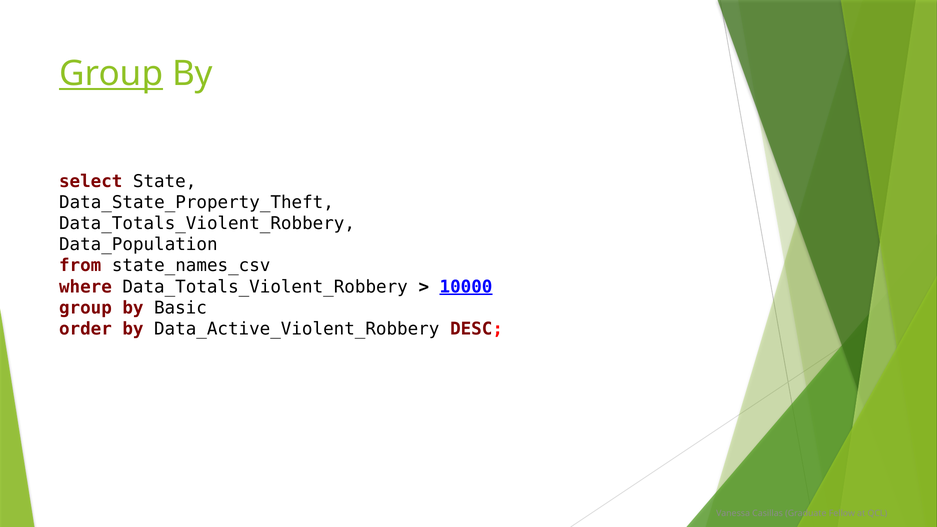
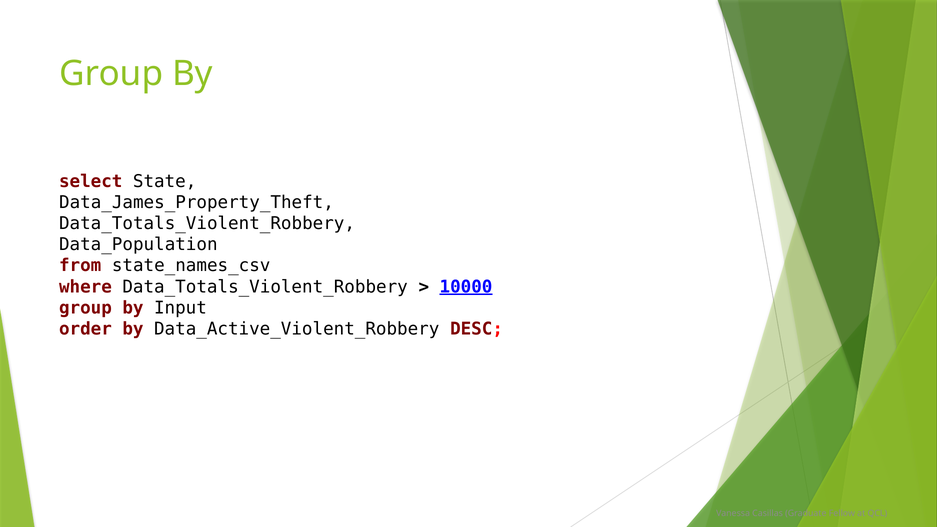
Group at (111, 74) underline: present -> none
Data_State_Property_Theft: Data_State_Property_Theft -> Data_James_Property_Theft
Basic: Basic -> Input
